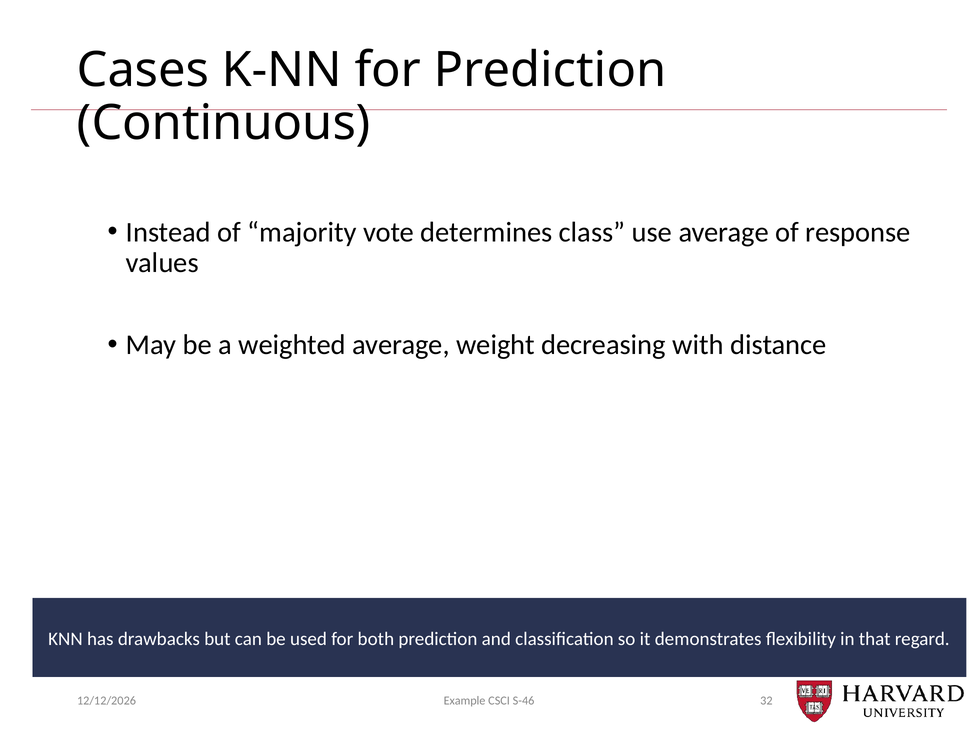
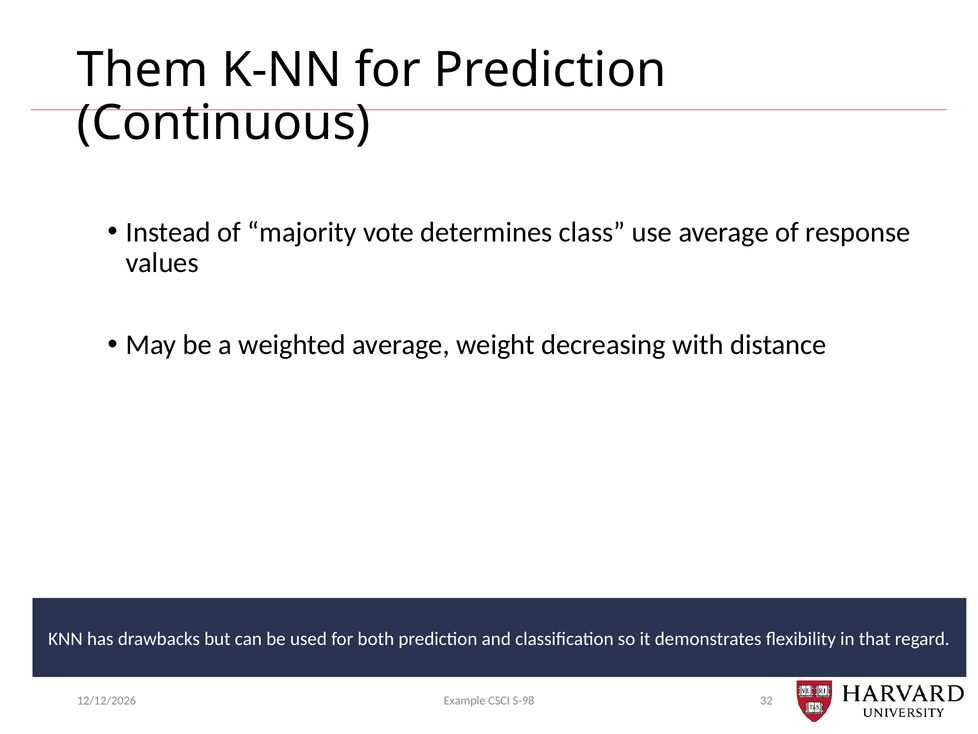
Cases: Cases -> Them
S-46: S-46 -> S-98
